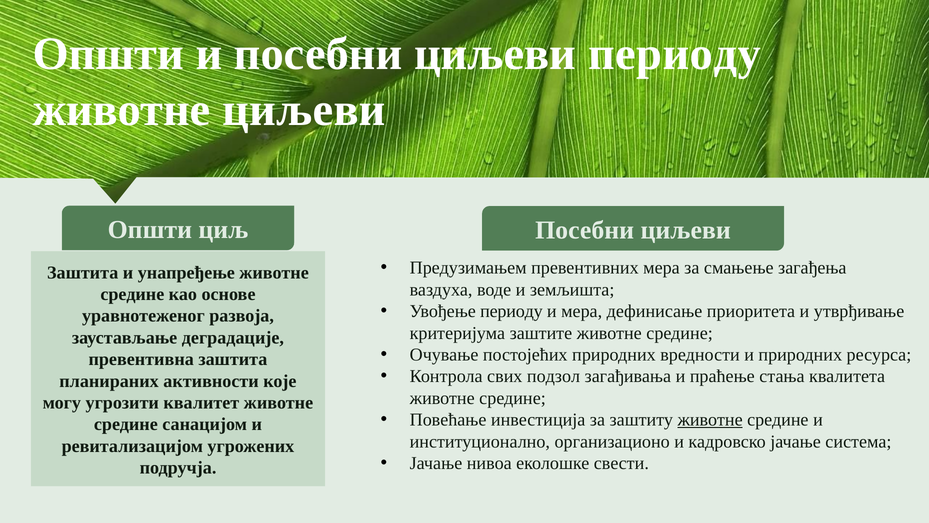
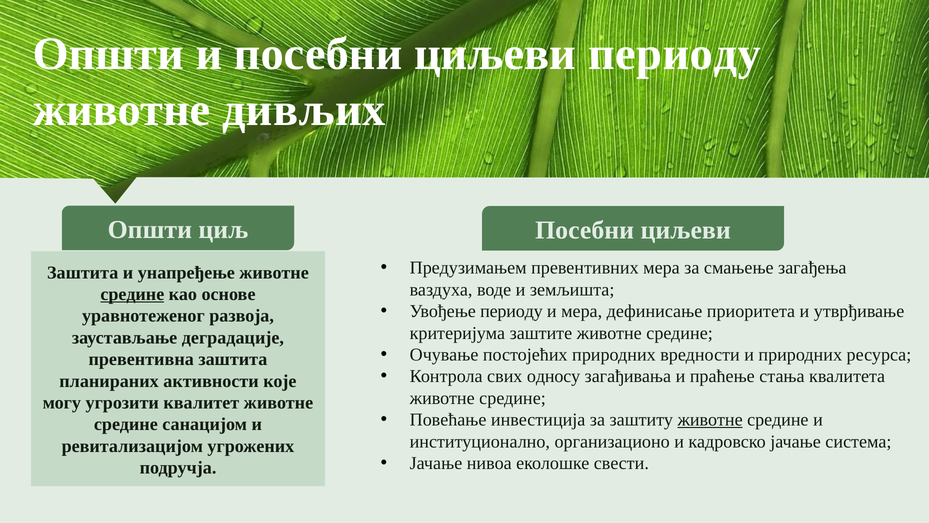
животне циљеви: циљеви -> дивљих
средине at (132, 294) underline: none -> present
подзол: подзол -> односу
